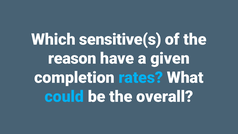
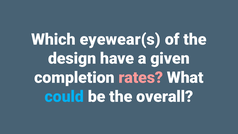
sensitive(s: sensitive(s -> eyewear(s
reason: reason -> design
rates colour: light blue -> pink
